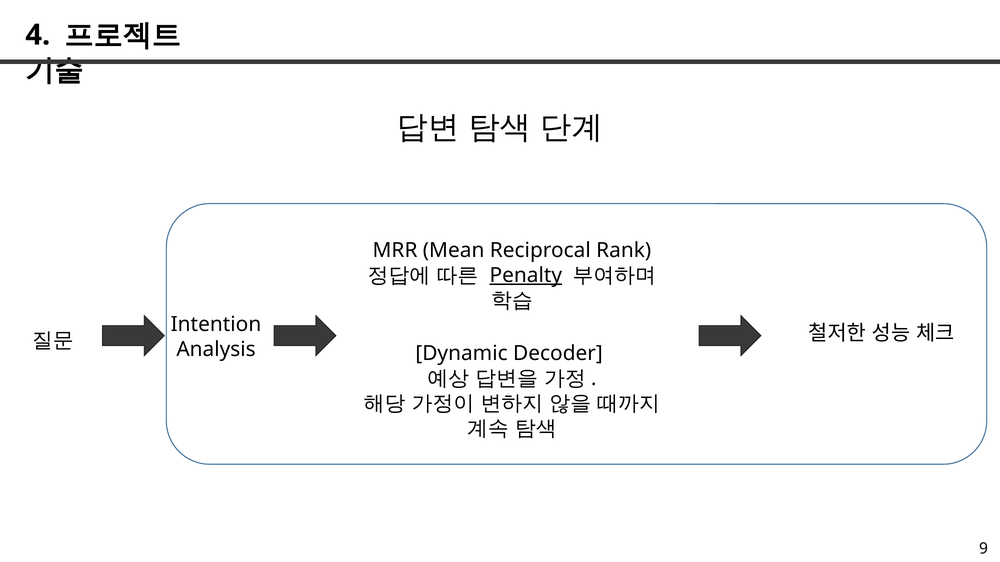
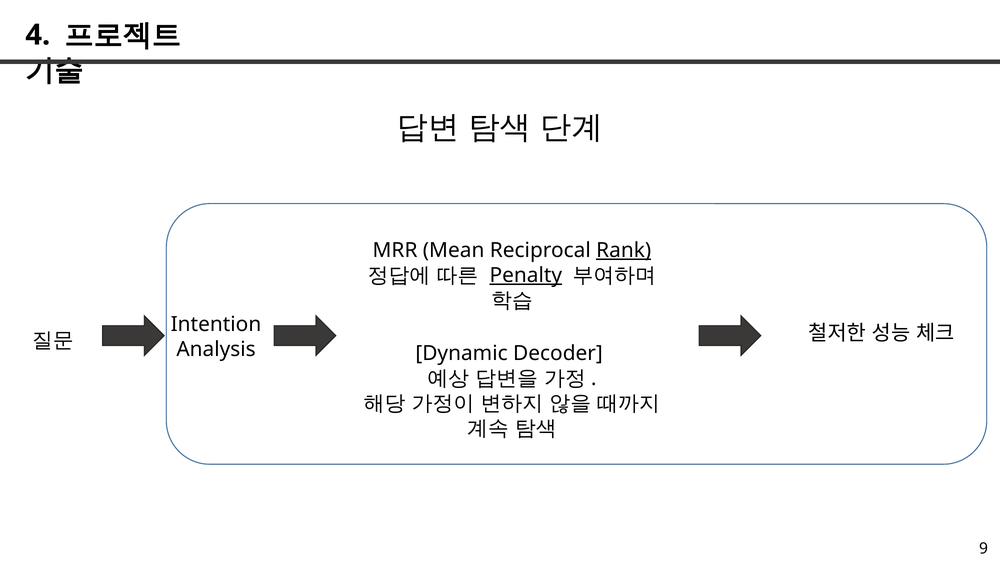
Rank underline: none -> present
